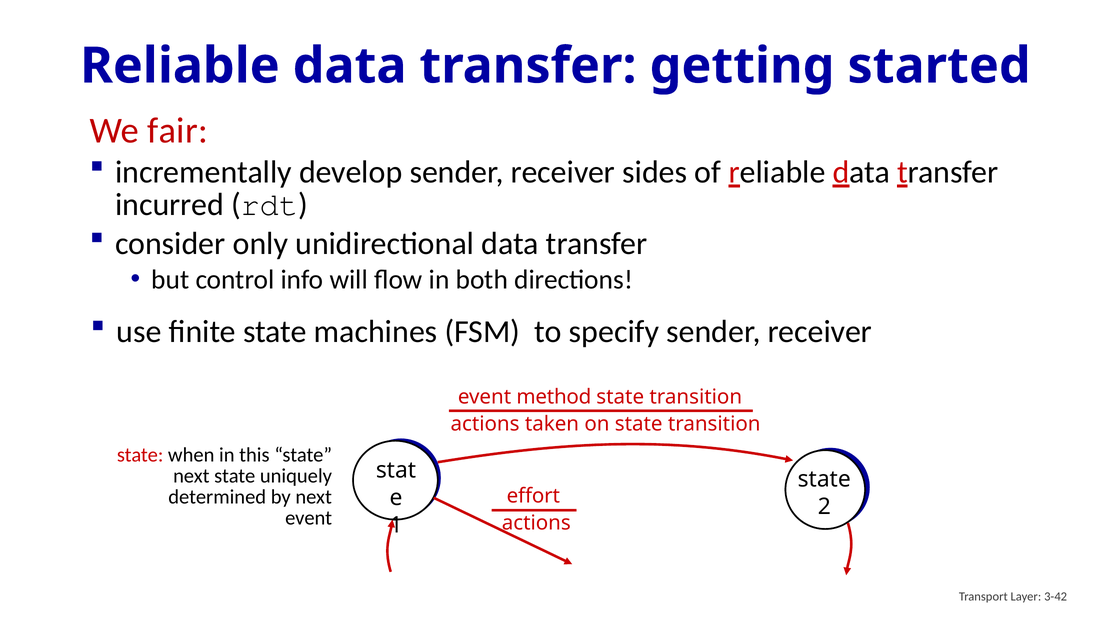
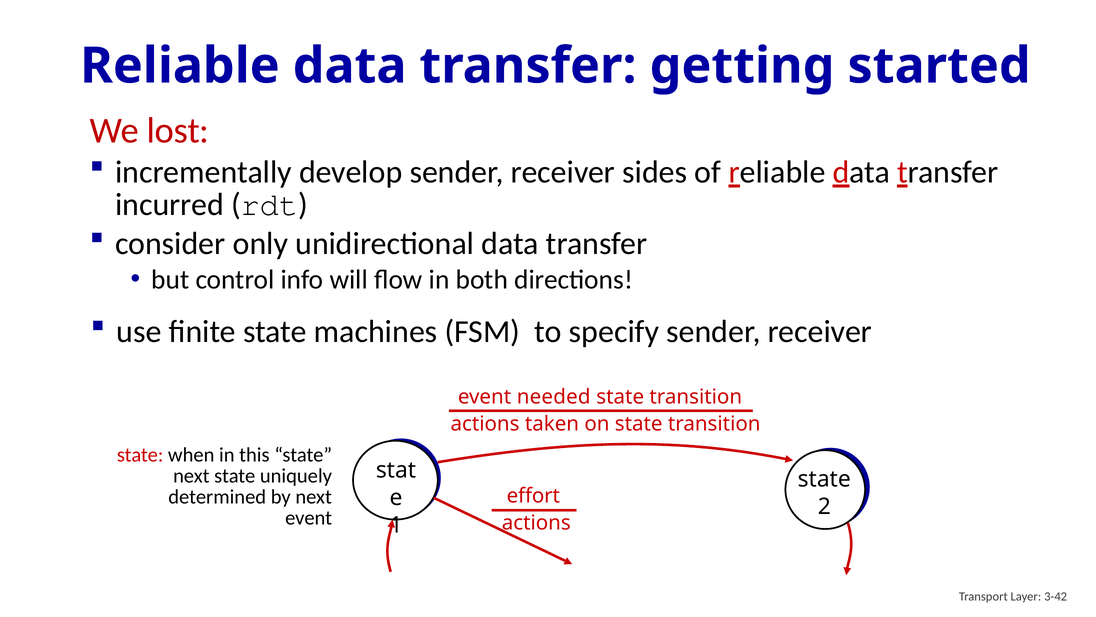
fair: fair -> lost
method: method -> needed
